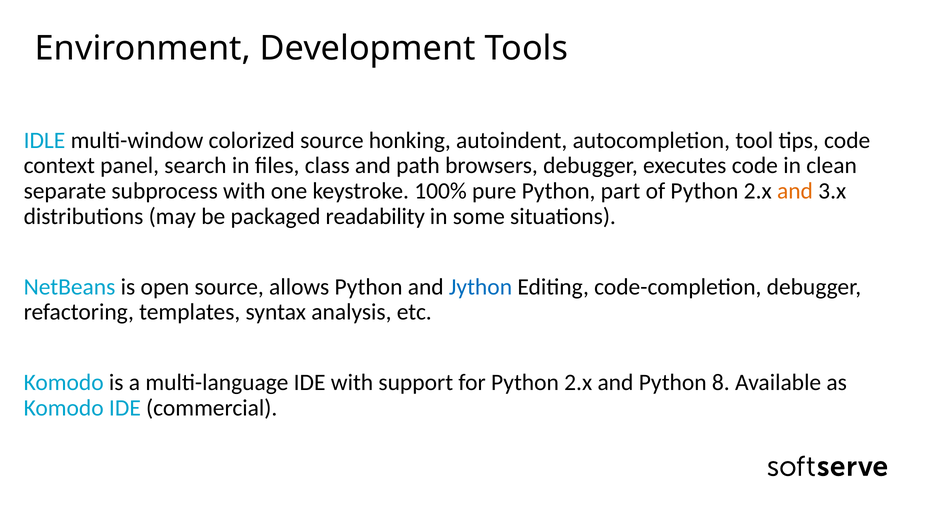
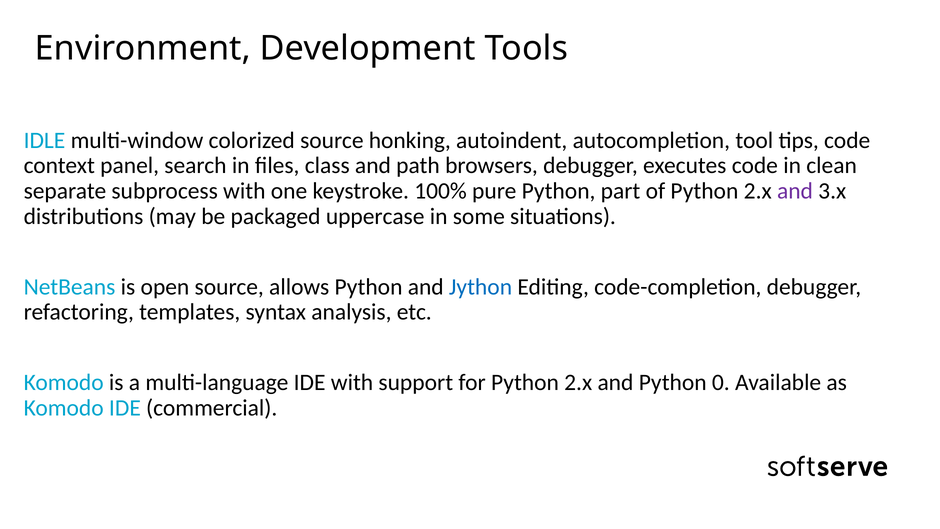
and at (795, 191) colour: orange -> purple
readability: readability -> uppercase
8: 8 -> 0
